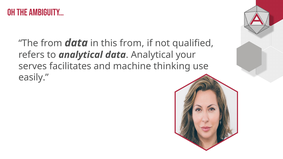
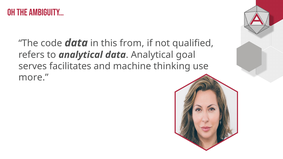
The from: from -> code
your: your -> goal
easily: easily -> more
